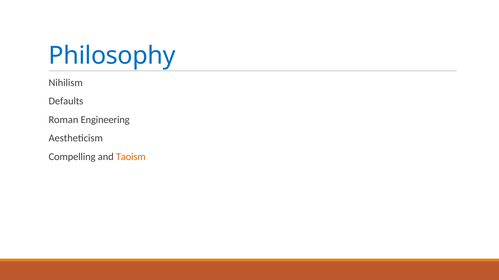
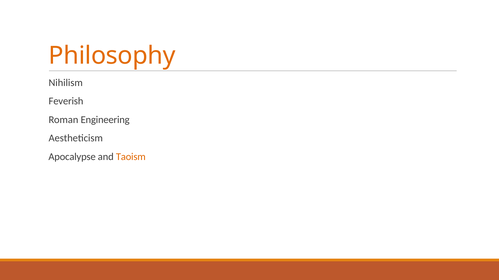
Philosophy colour: blue -> orange
Defaults: Defaults -> Feverish
Compelling: Compelling -> Apocalypse
